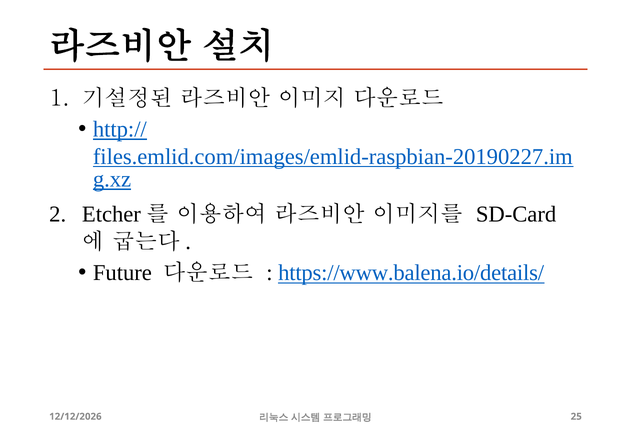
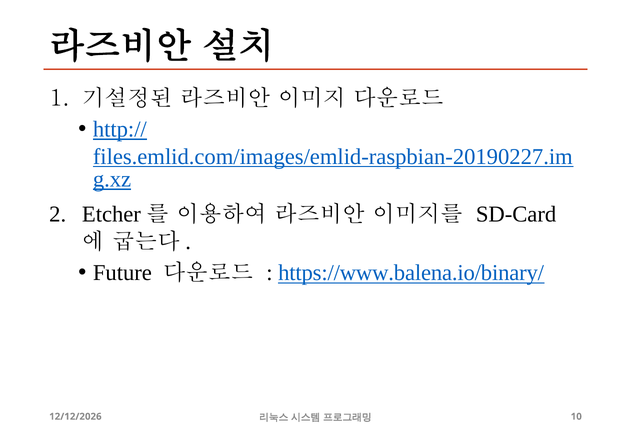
https://www.balena.io/details/: https://www.balena.io/details/ -> https://www.balena.io/binary/
25: 25 -> 10
